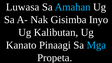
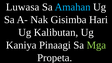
Inyo: Inyo -> Hari
Kanato: Kanato -> Kaniya
Mga colour: light blue -> light green
